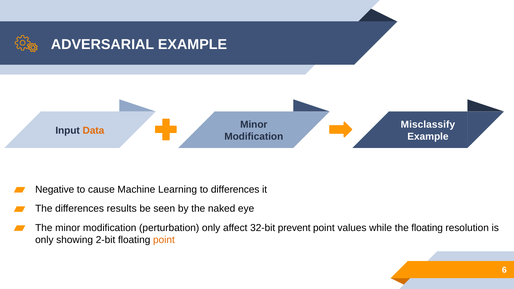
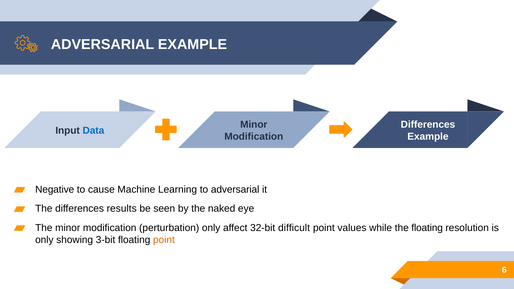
Misclassify at (428, 124): Misclassify -> Differences
Data colour: orange -> blue
to differences: differences -> adversarial
prevent: prevent -> difficult
2-bit: 2-bit -> 3-bit
